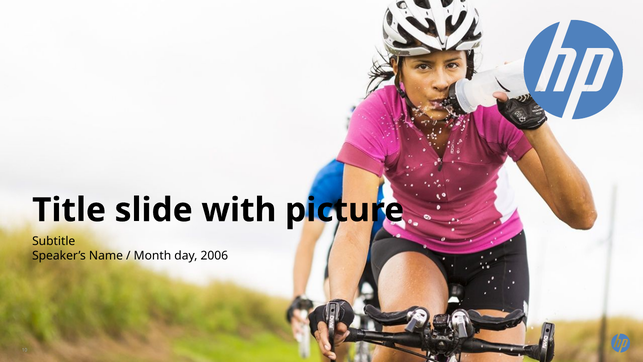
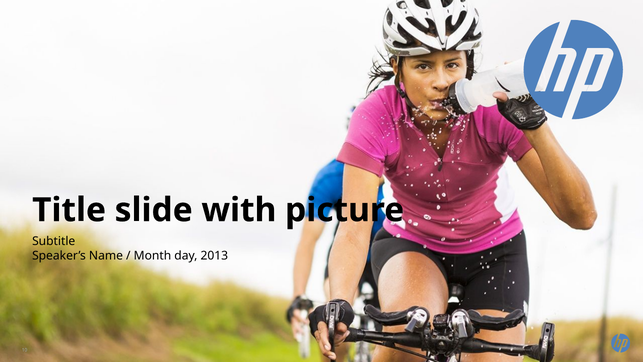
2006: 2006 -> 2013
